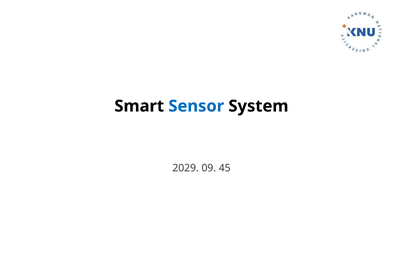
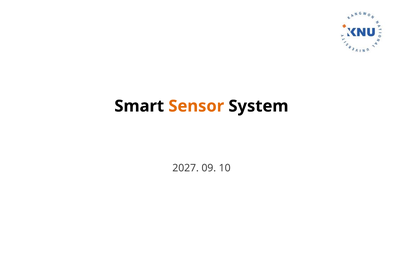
Sensor colour: blue -> orange
2029: 2029 -> 2027
45: 45 -> 10
